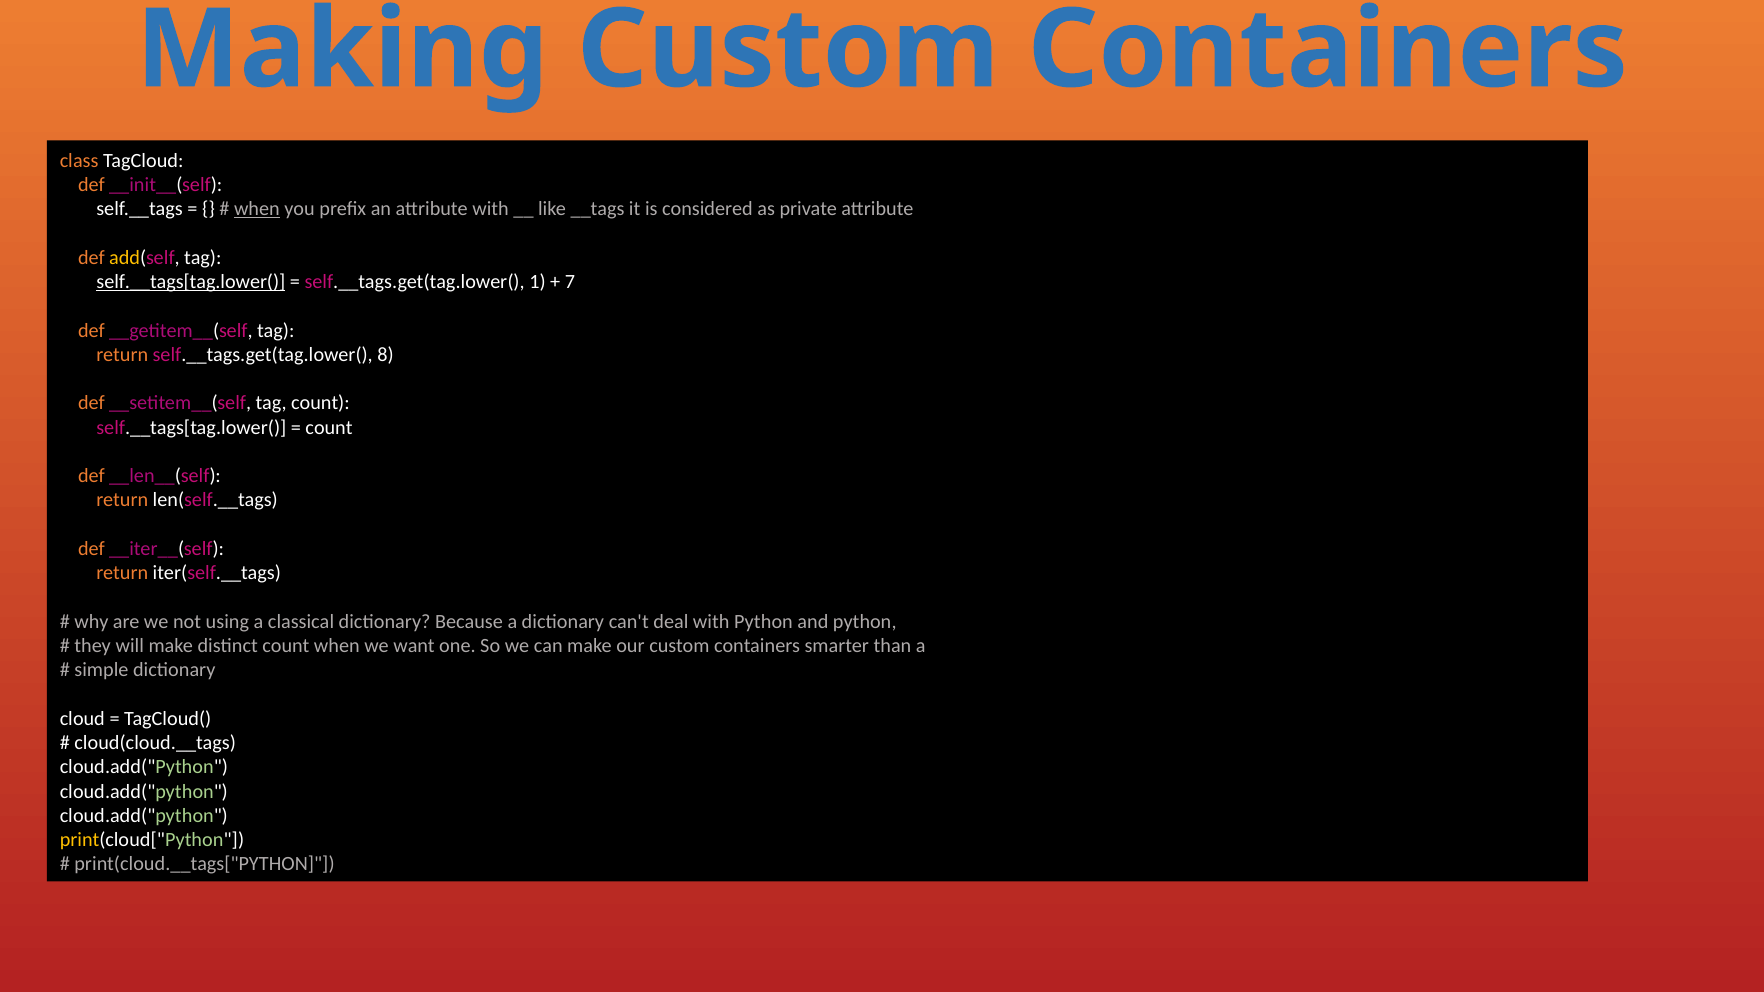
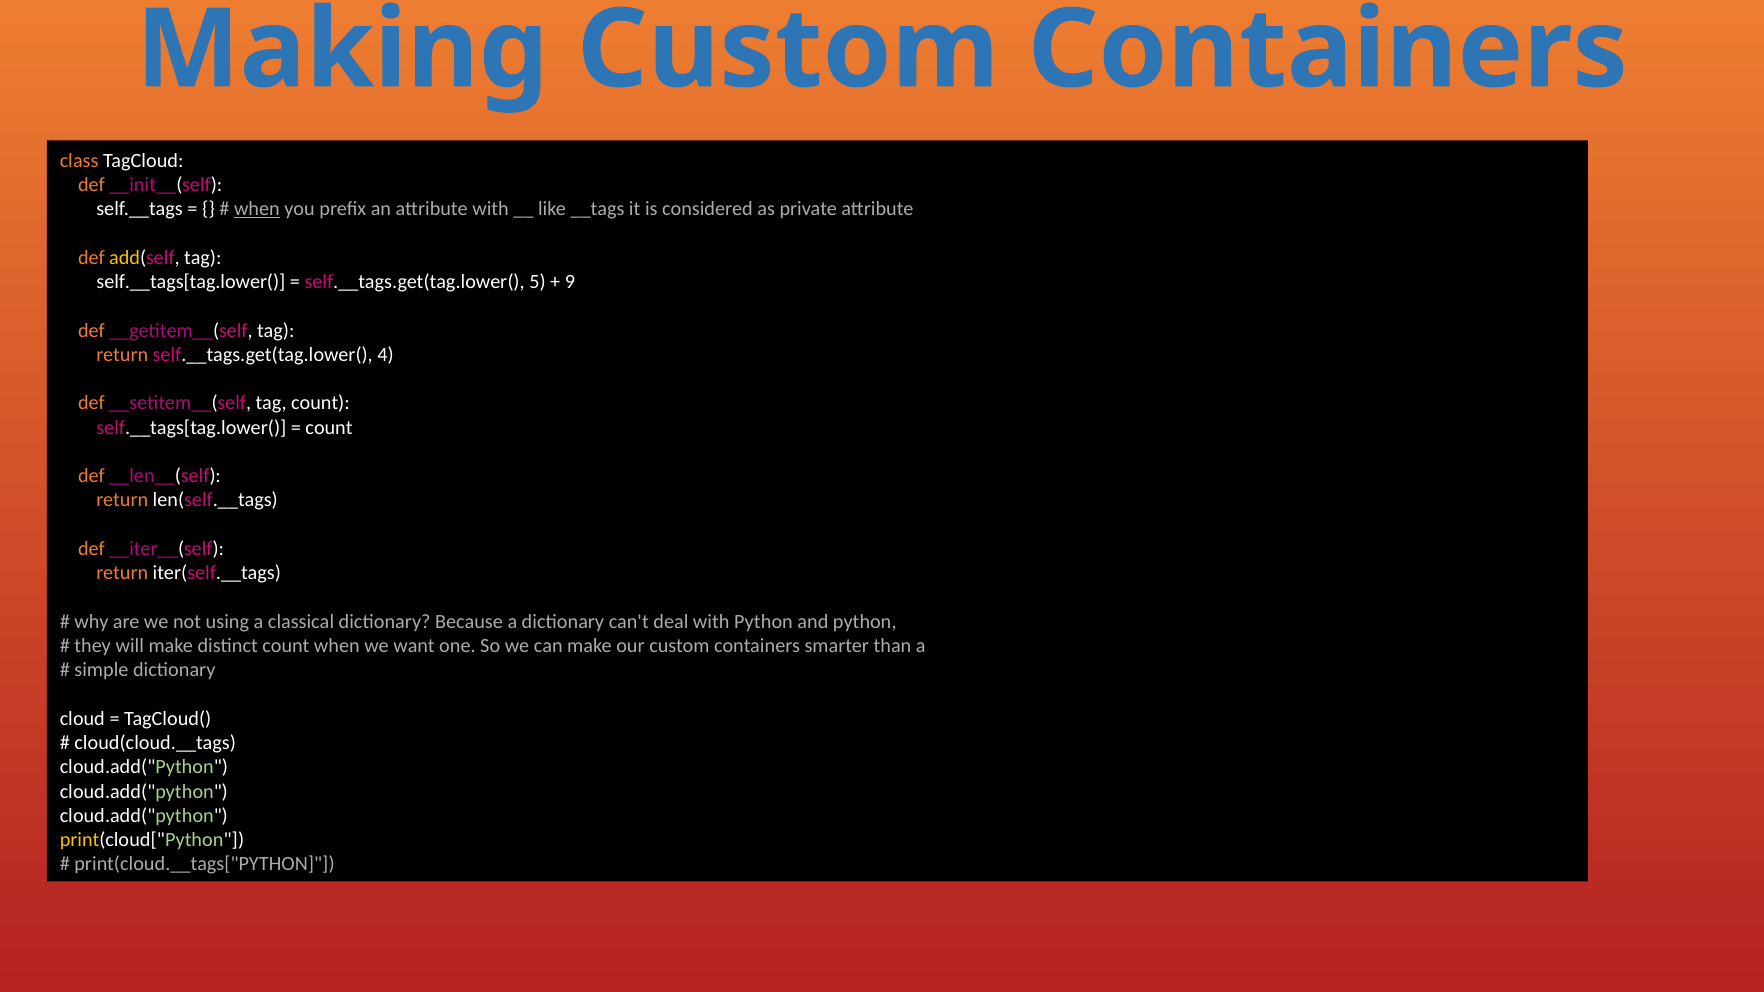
self.__tags[tag.lower( at (191, 282) underline: present -> none
1: 1 -> 5
7: 7 -> 9
8: 8 -> 4
